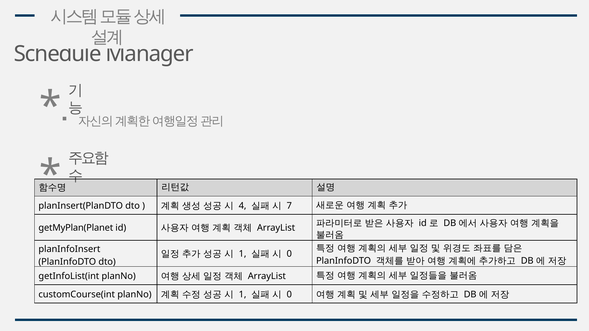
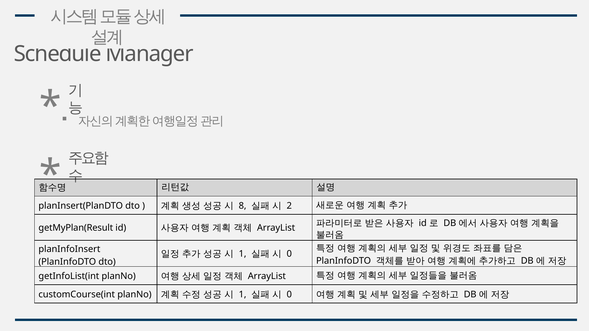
4: 4 -> 8
7: 7 -> 2
getMyPlan(Planet: getMyPlan(Planet -> getMyPlan(Result
